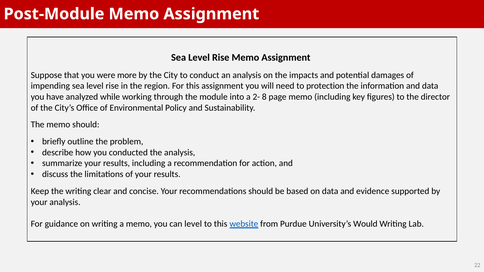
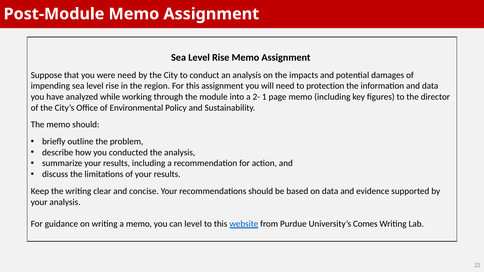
were more: more -> need
8: 8 -> 1
Would: Would -> Comes
